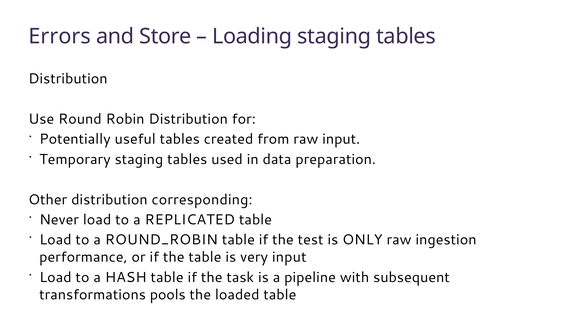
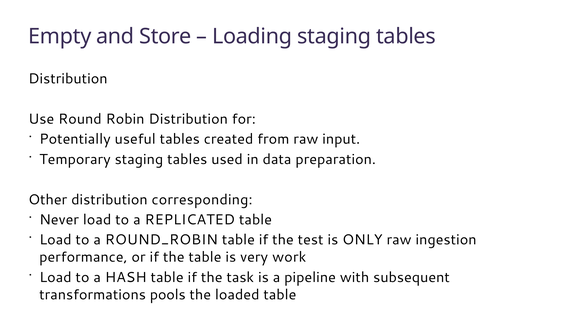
Errors: Errors -> Empty
very input: input -> work
